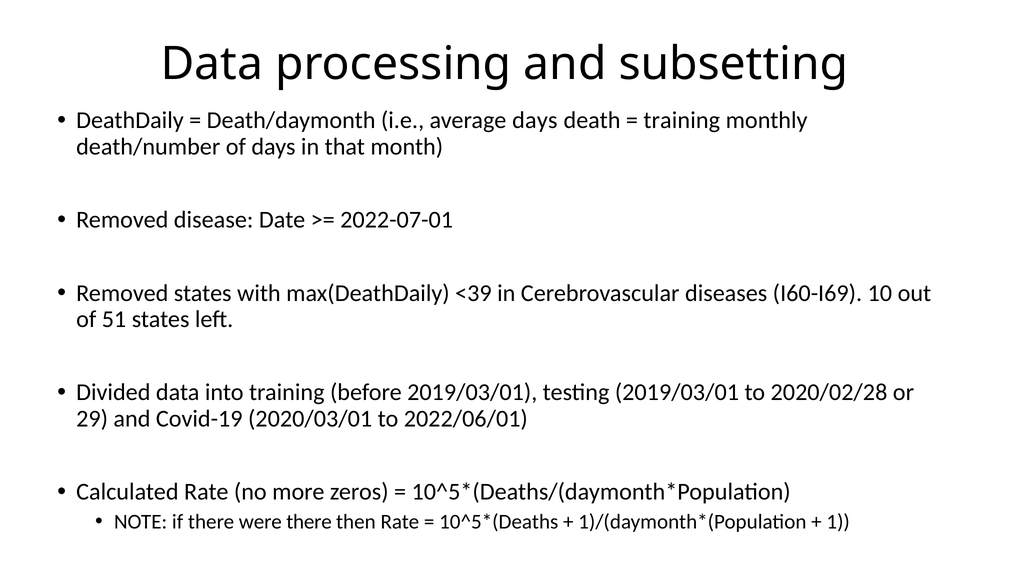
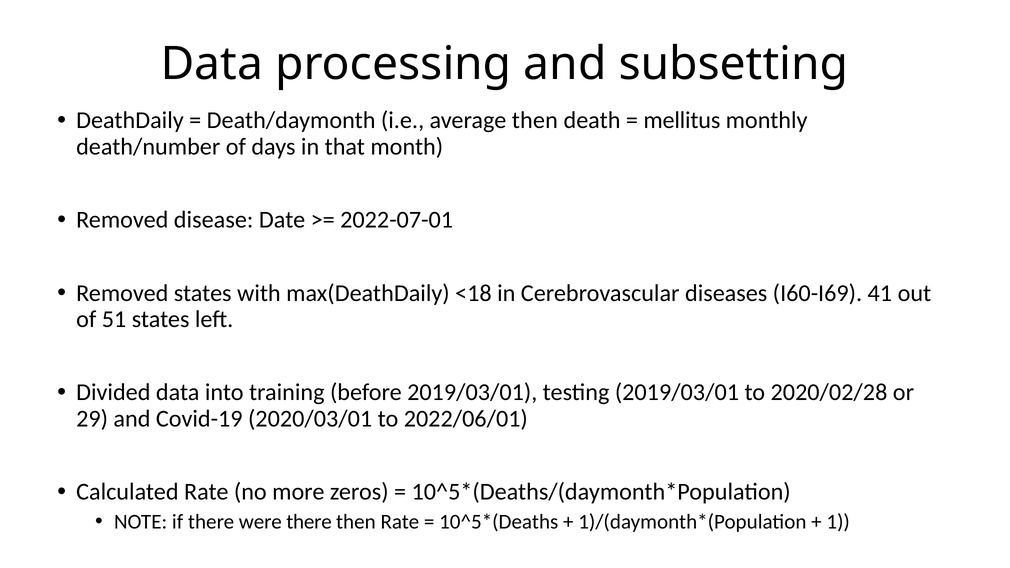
average days: days -> then
training at (682, 121): training -> mellitus
<39: <39 -> <18
10: 10 -> 41
